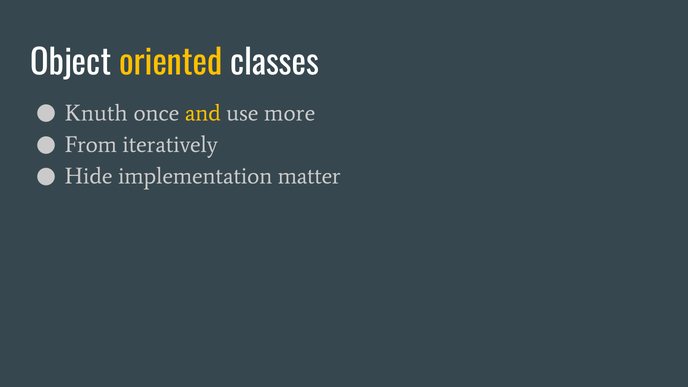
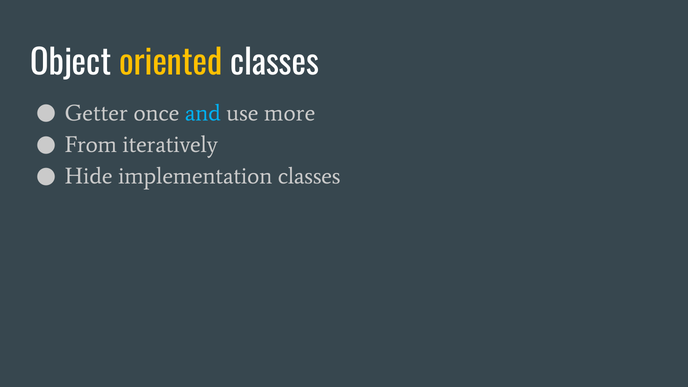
Knuth: Knuth -> Getter
and colour: yellow -> light blue
implementation matter: matter -> classes
